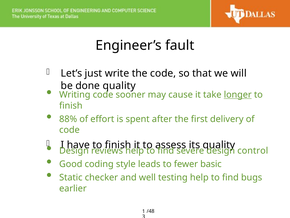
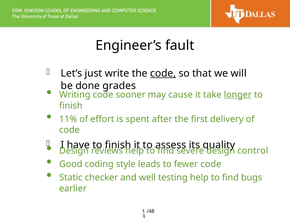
code at (163, 73) underline: none -> present
done quality: quality -> grades
88%: 88% -> 11%
fewer basic: basic -> code
